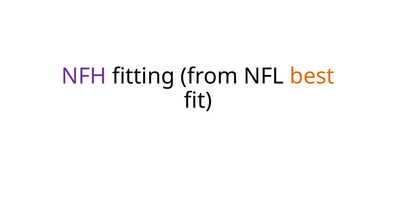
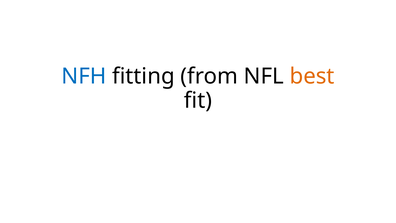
NFH colour: purple -> blue
